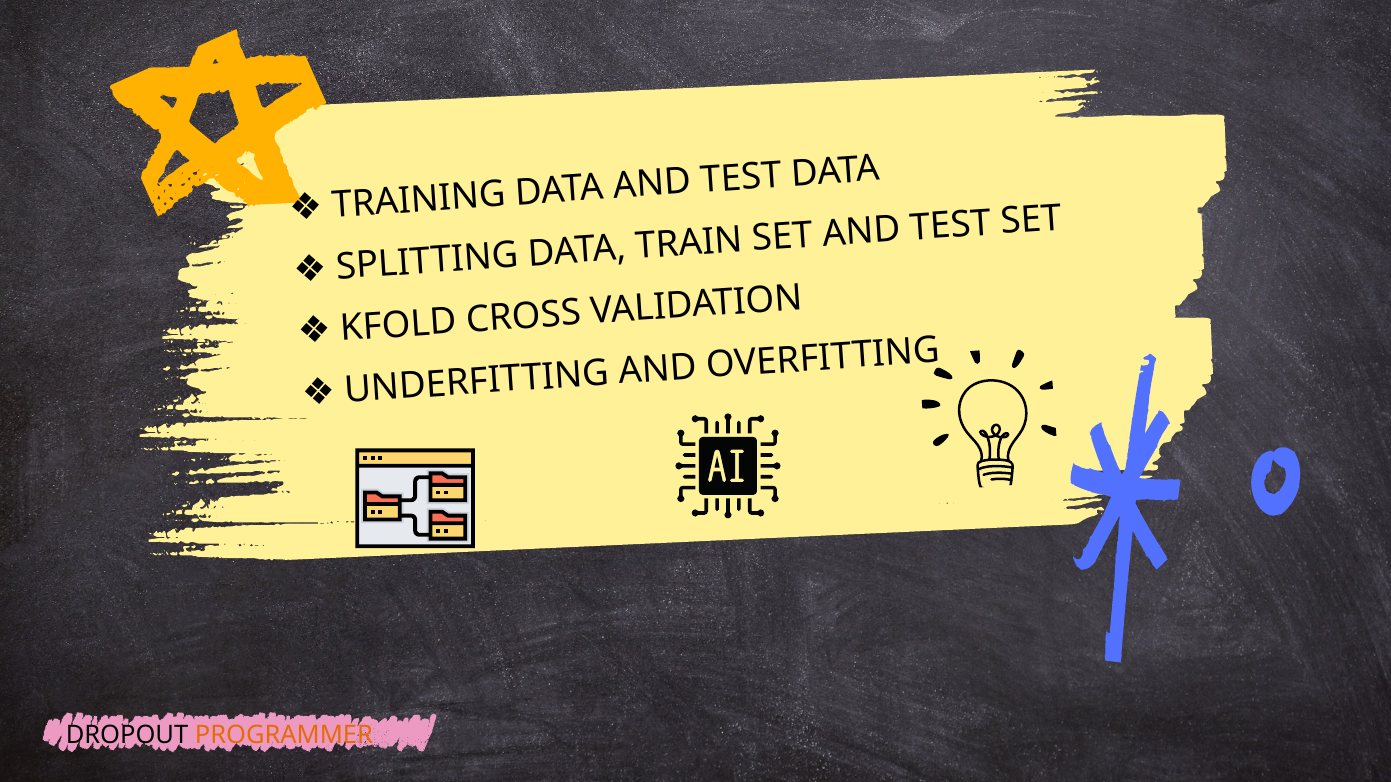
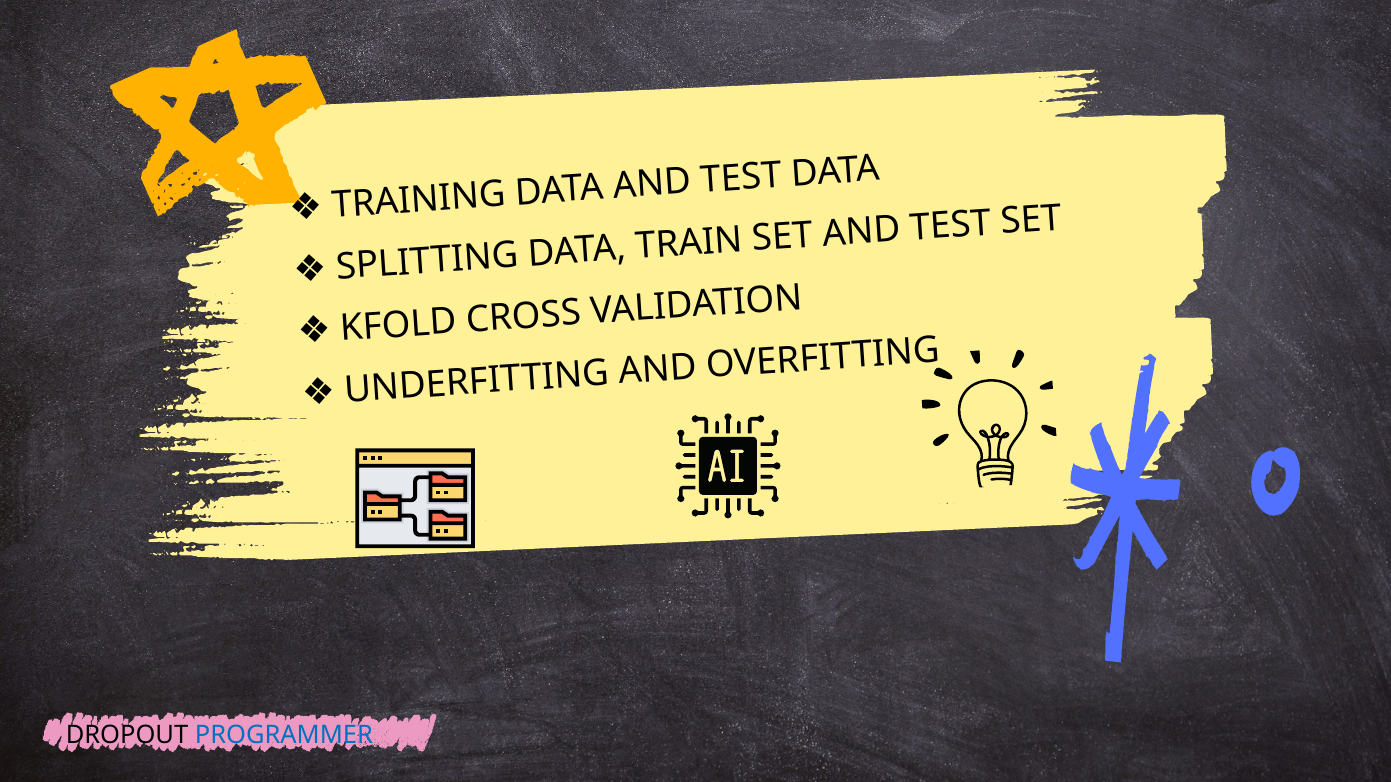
PROGRAMMER colour: orange -> blue
